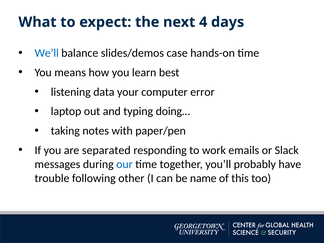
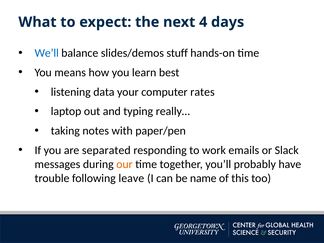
case: case -> stuff
error: error -> rates
doing…: doing… -> really…
our colour: blue -> orange
other: other -> leave
